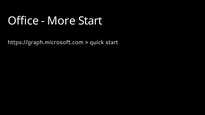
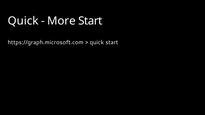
Office at (23, 21): Office -> Quick
